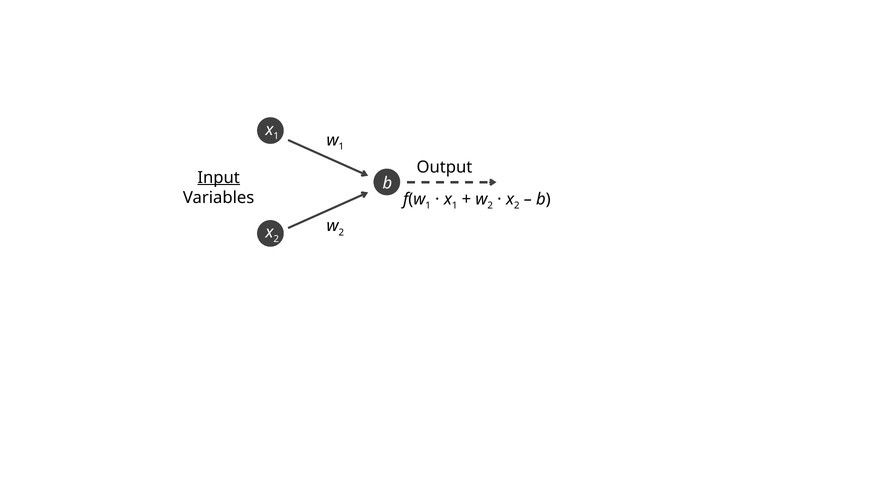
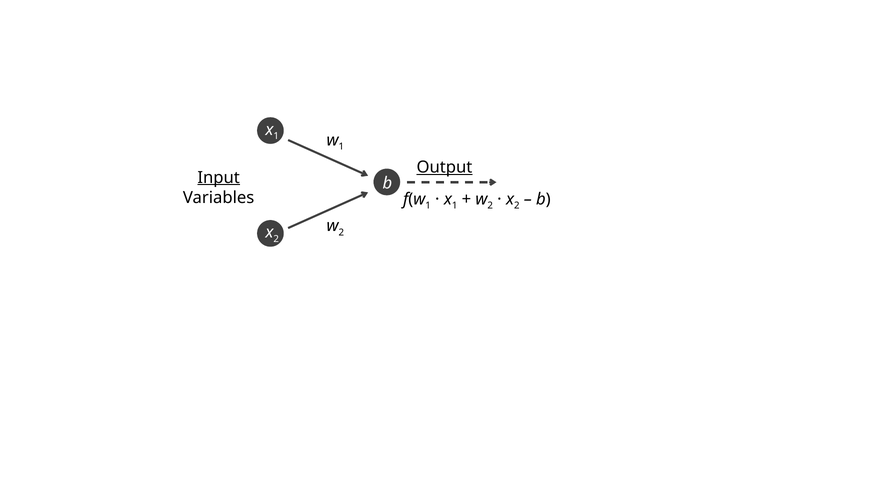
Output underline: none -> present
